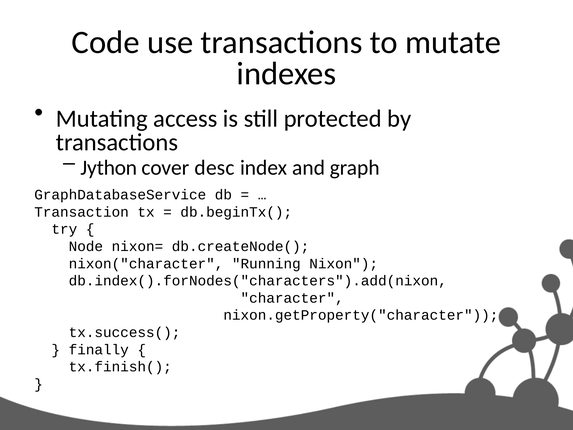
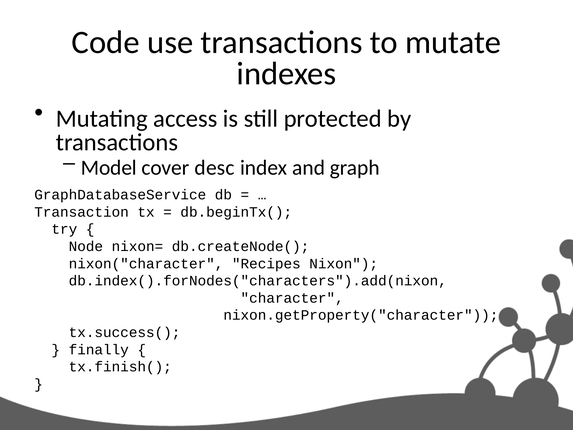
Jython: Jython -> Model
Running: Running -> Recipes
